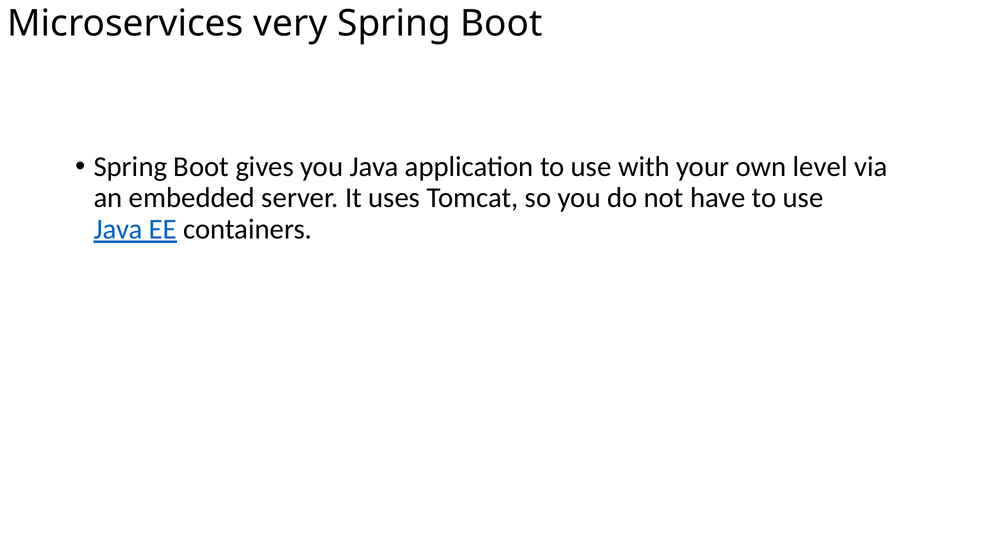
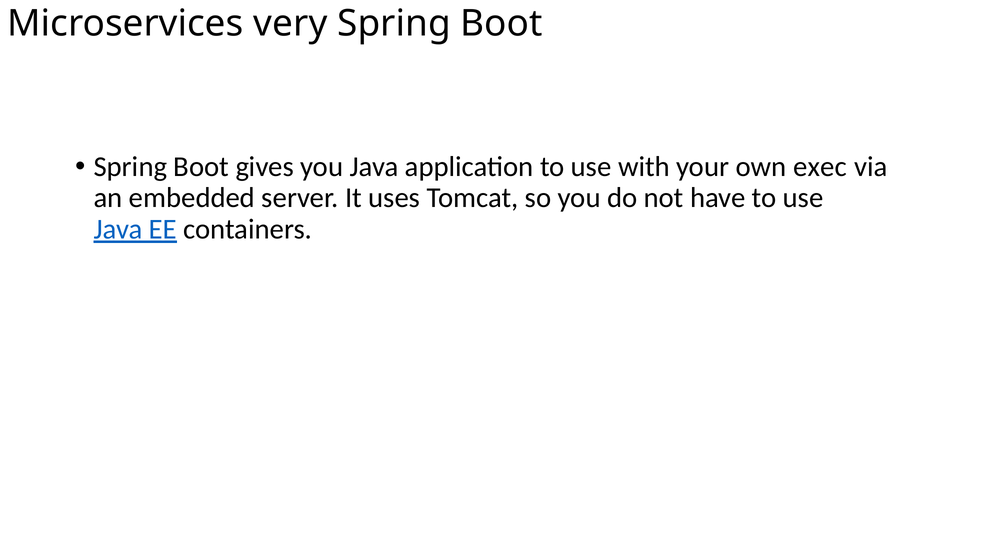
level: level -> exec
